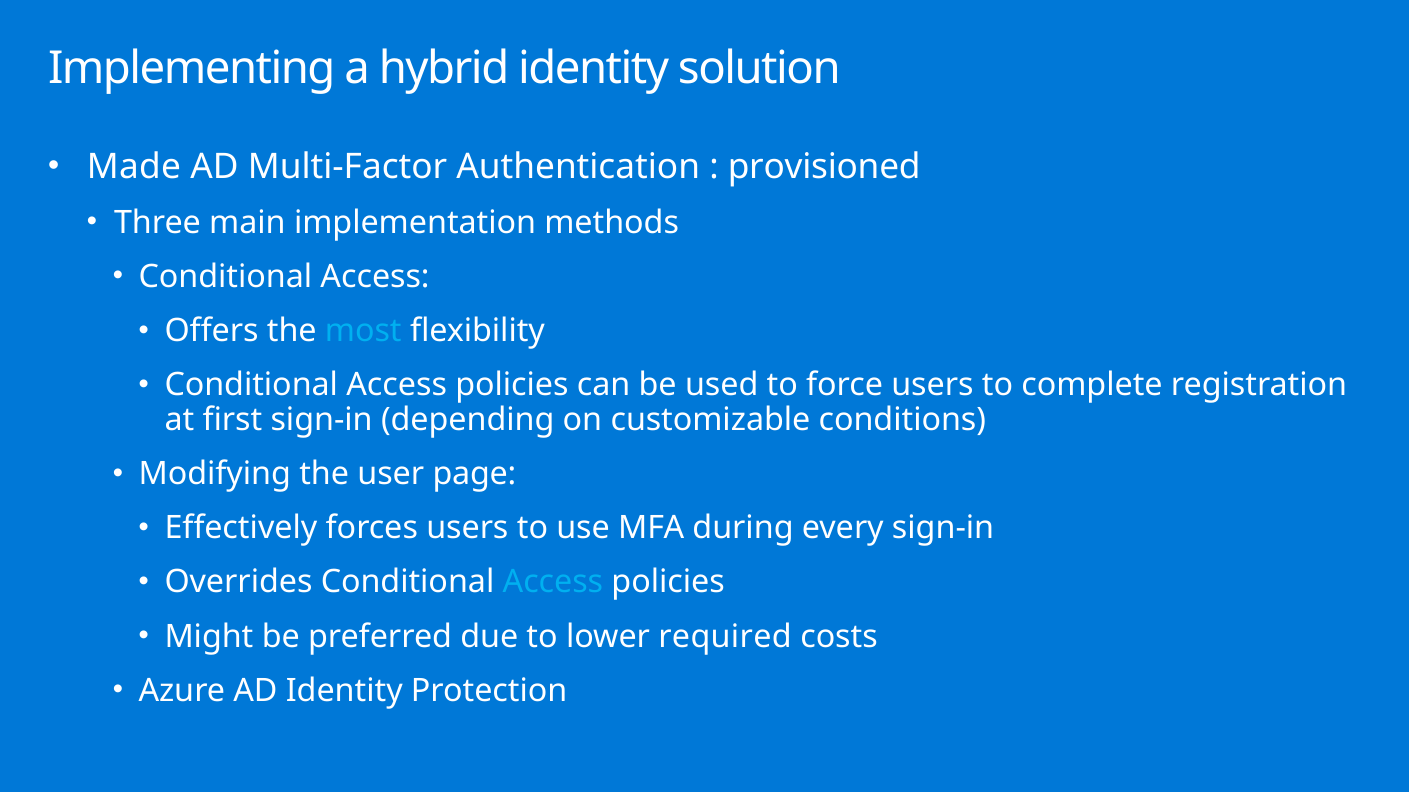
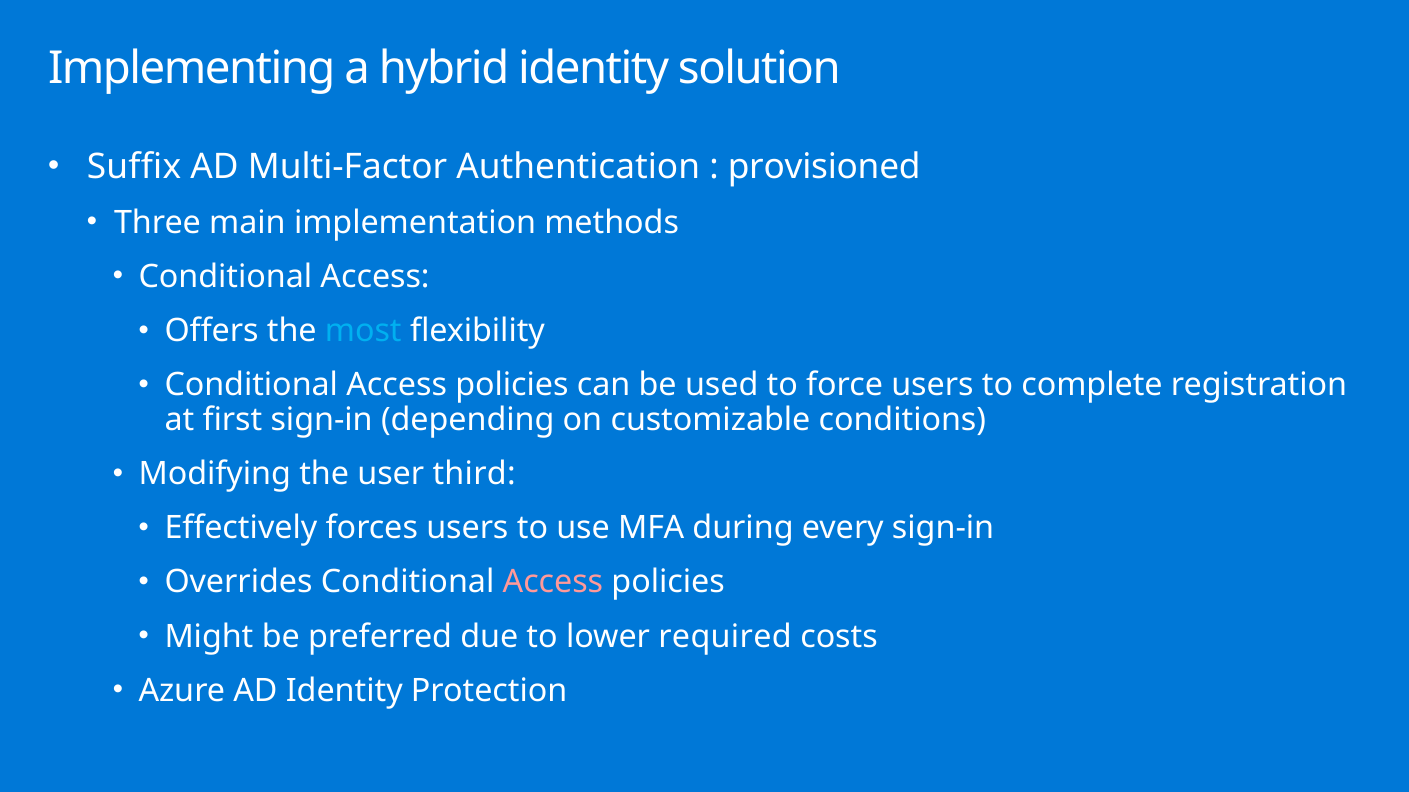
Made: Made -> Suffix
page: page -> third
Access at (553, 583) colour: light blue -> pink
